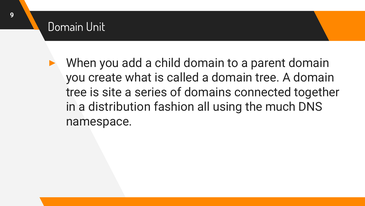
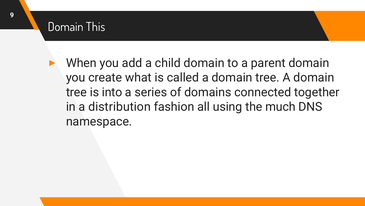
Unit: Unit -> This
site: site -> into
